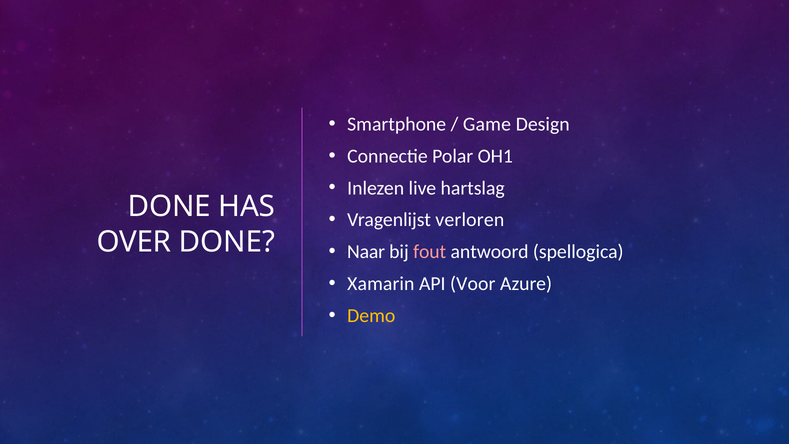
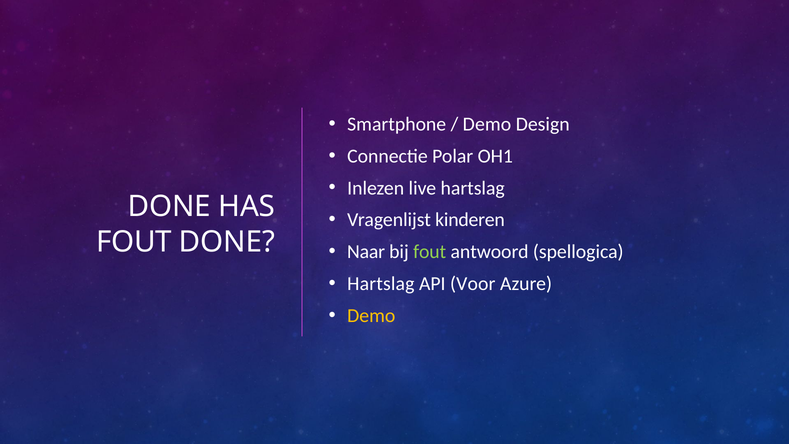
Game at (487, 124): Game -> Demo
verloren: verloren -> kinderen
OVER at (134, 242): OVER -> FOUT
fout at (430, 252) colour: pink -> light green
Xamarin at (381, 284): Xamarin -> Hartslag
